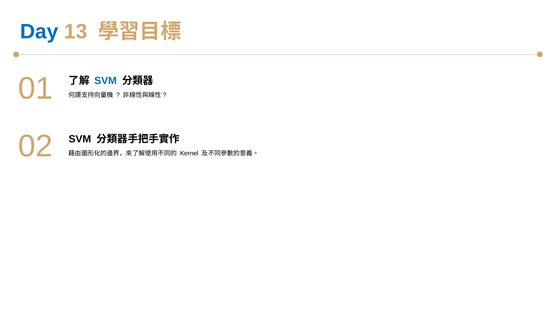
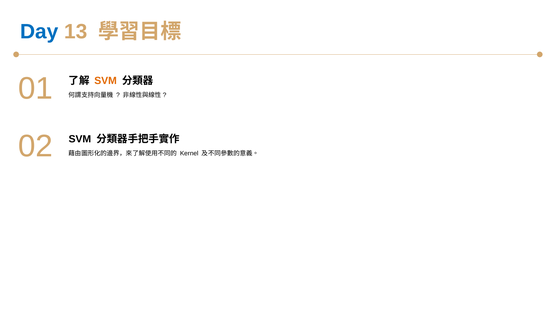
SVM at (106, 81) colour: blue -> orange
